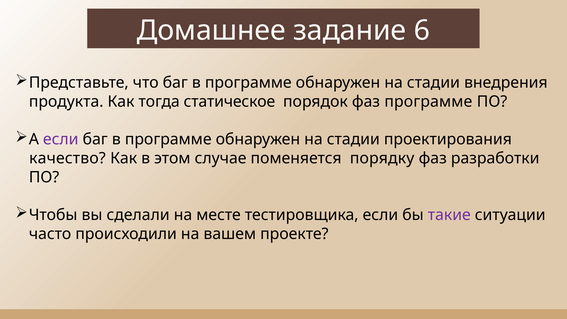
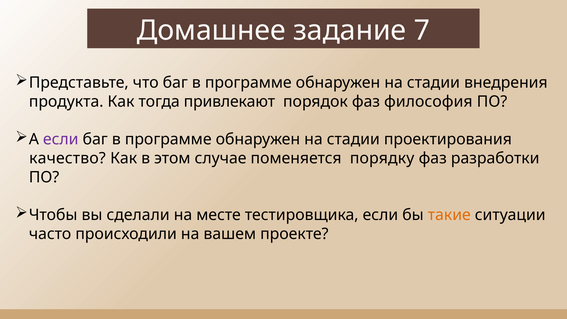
6: 6 -> 7
статическое: статическое -> привлекают
фаз программе: программе -> философия
такие colour: purple -> orange
